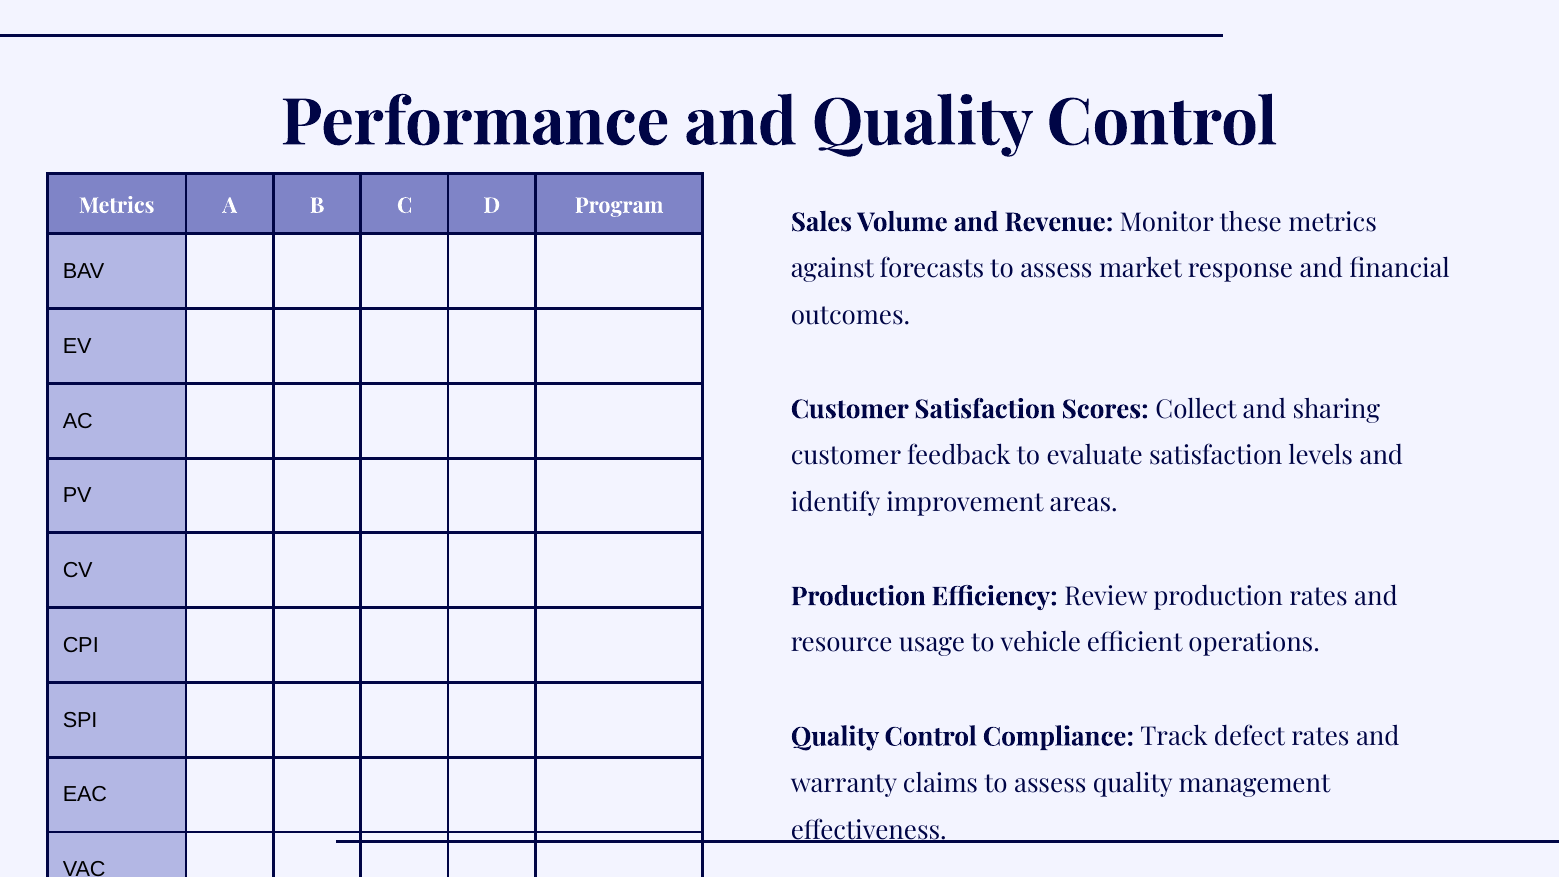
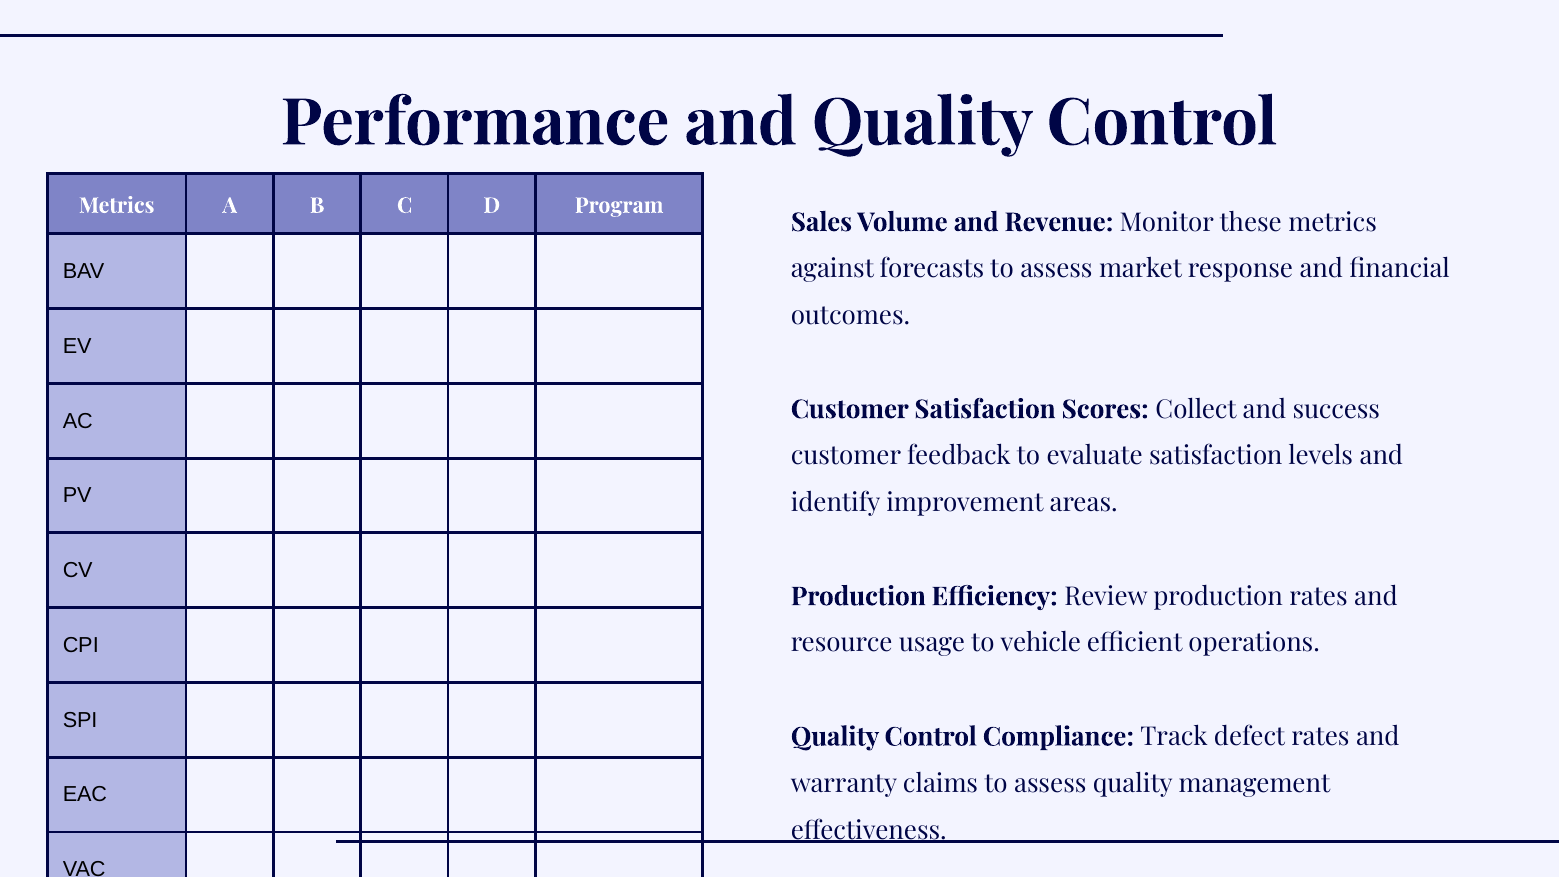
sharing: sharing -> success
